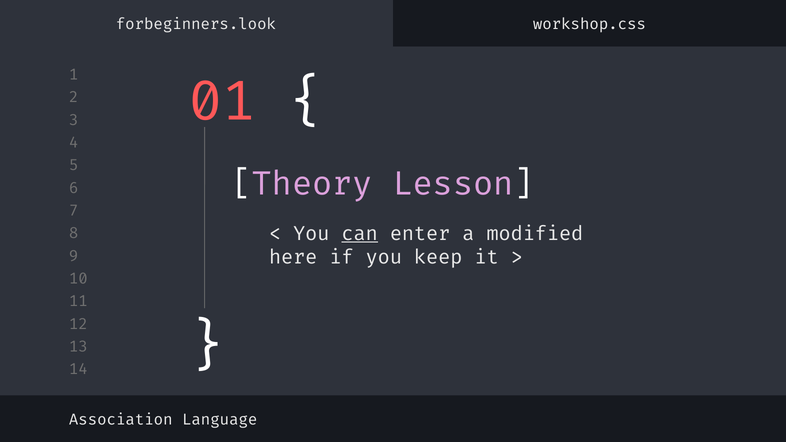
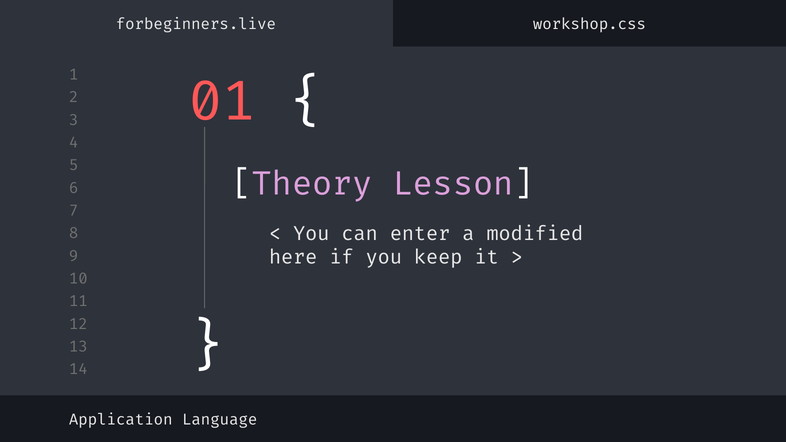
forbeginners.look: forbeginners.look -> forbeginners.live
can underline: present -> none
Association: Association -> Application
